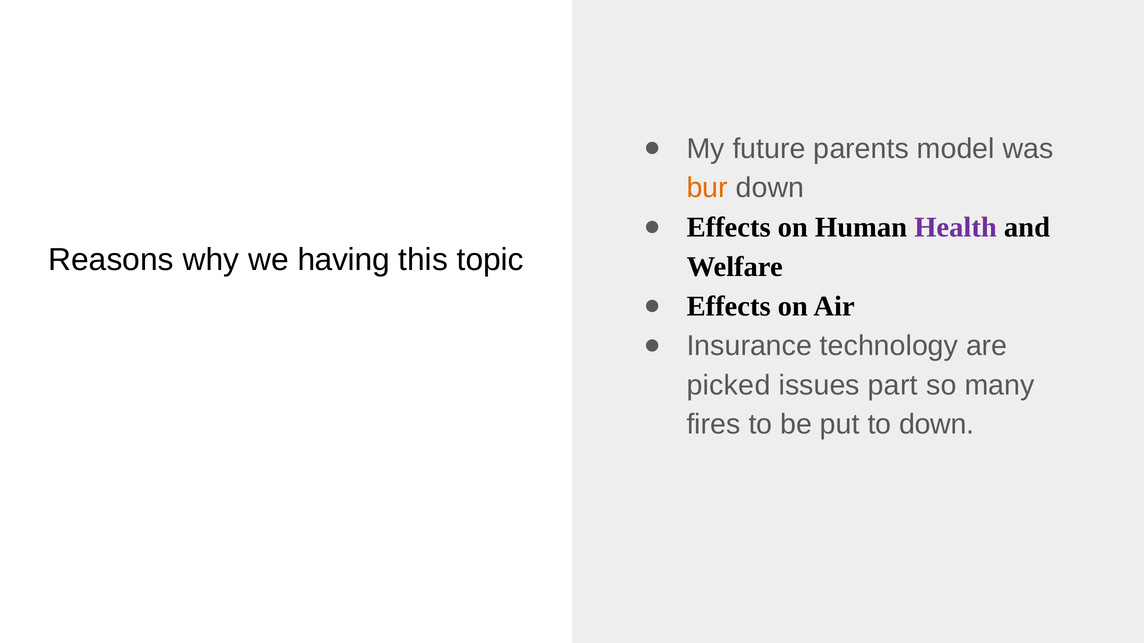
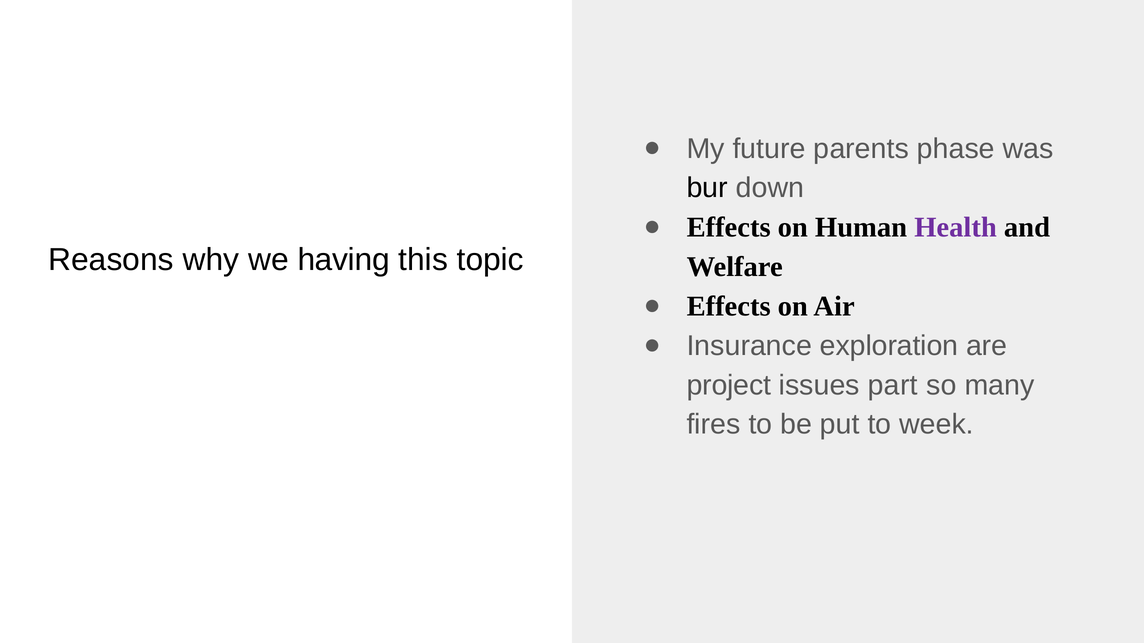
model: model -> phase
bur colour: orange -> black
technology: technology -> exploration
picked: picked -> project
to down: down -> week
